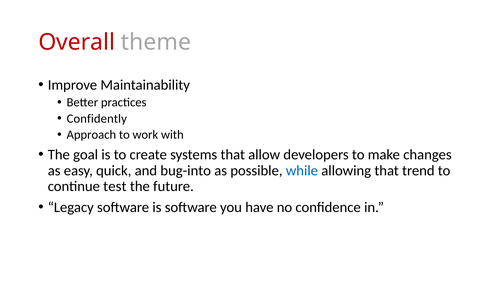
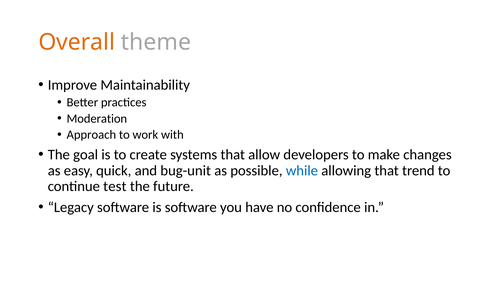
Overall colour: red -> orange
Confidently: Confidently -> Moderation
bug-into: bug-into -> bug-unit
